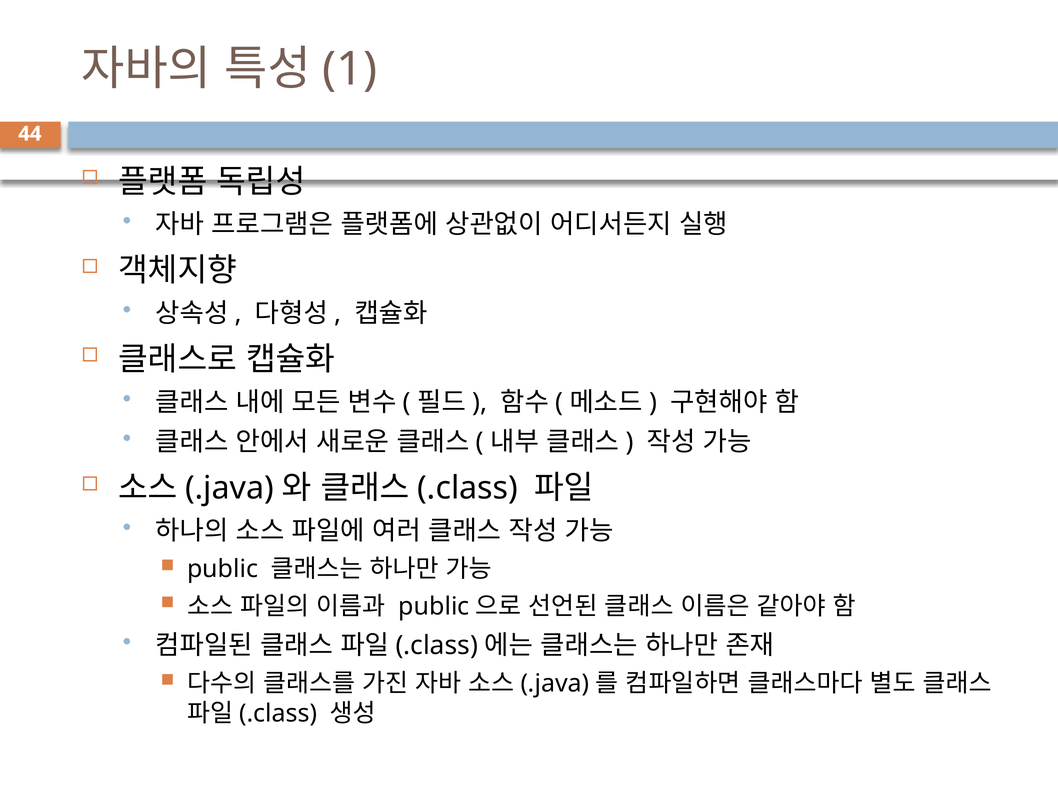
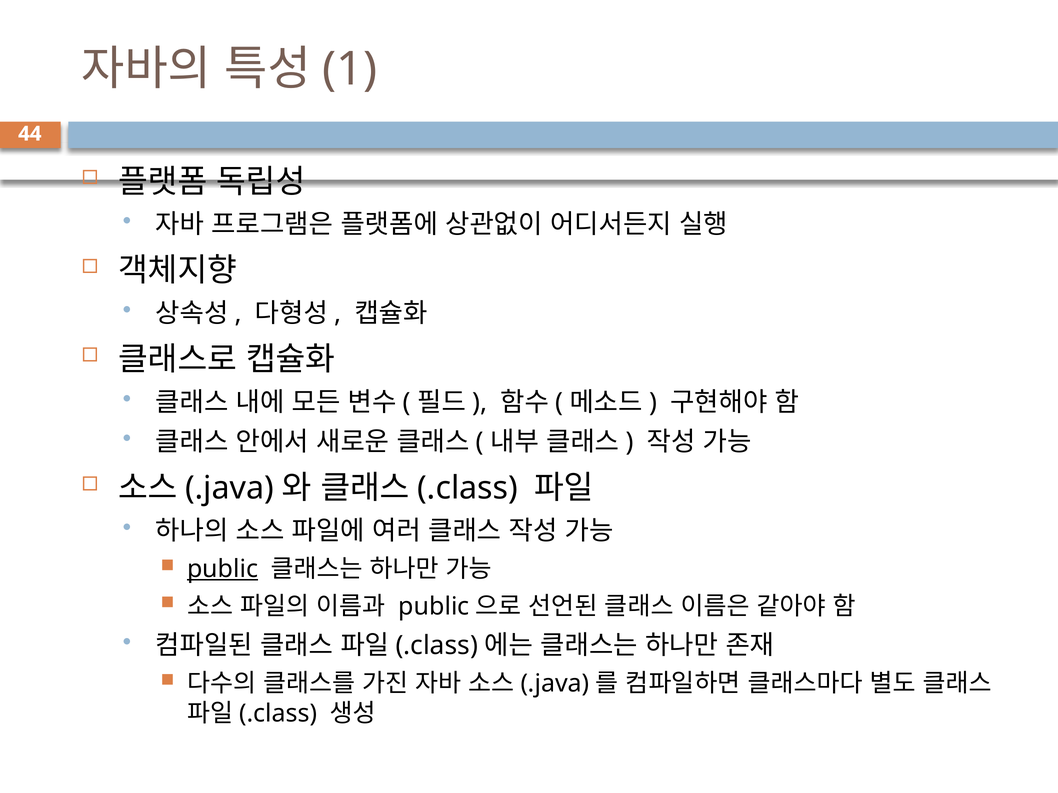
public underline: none -> present
